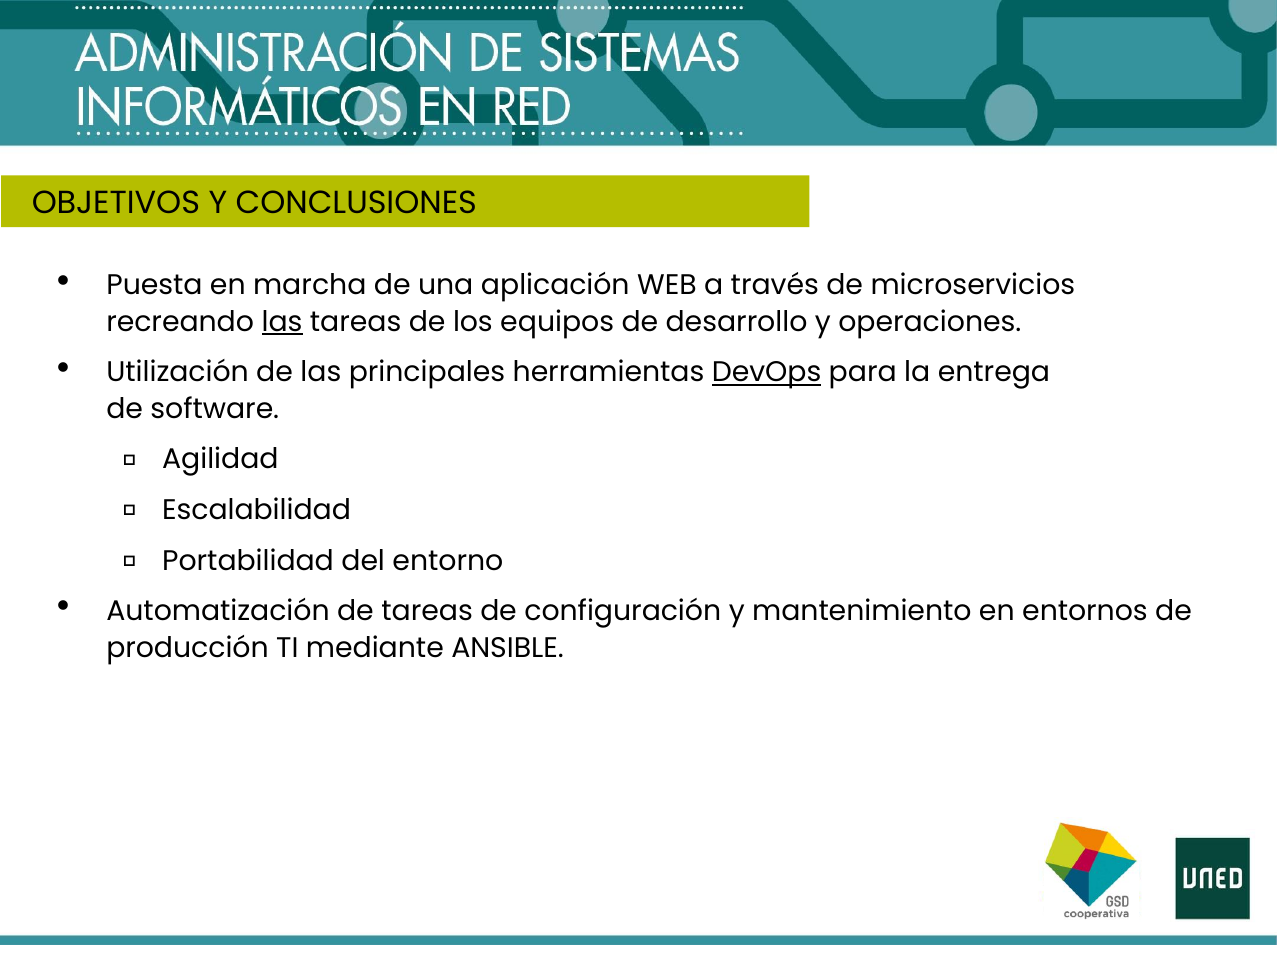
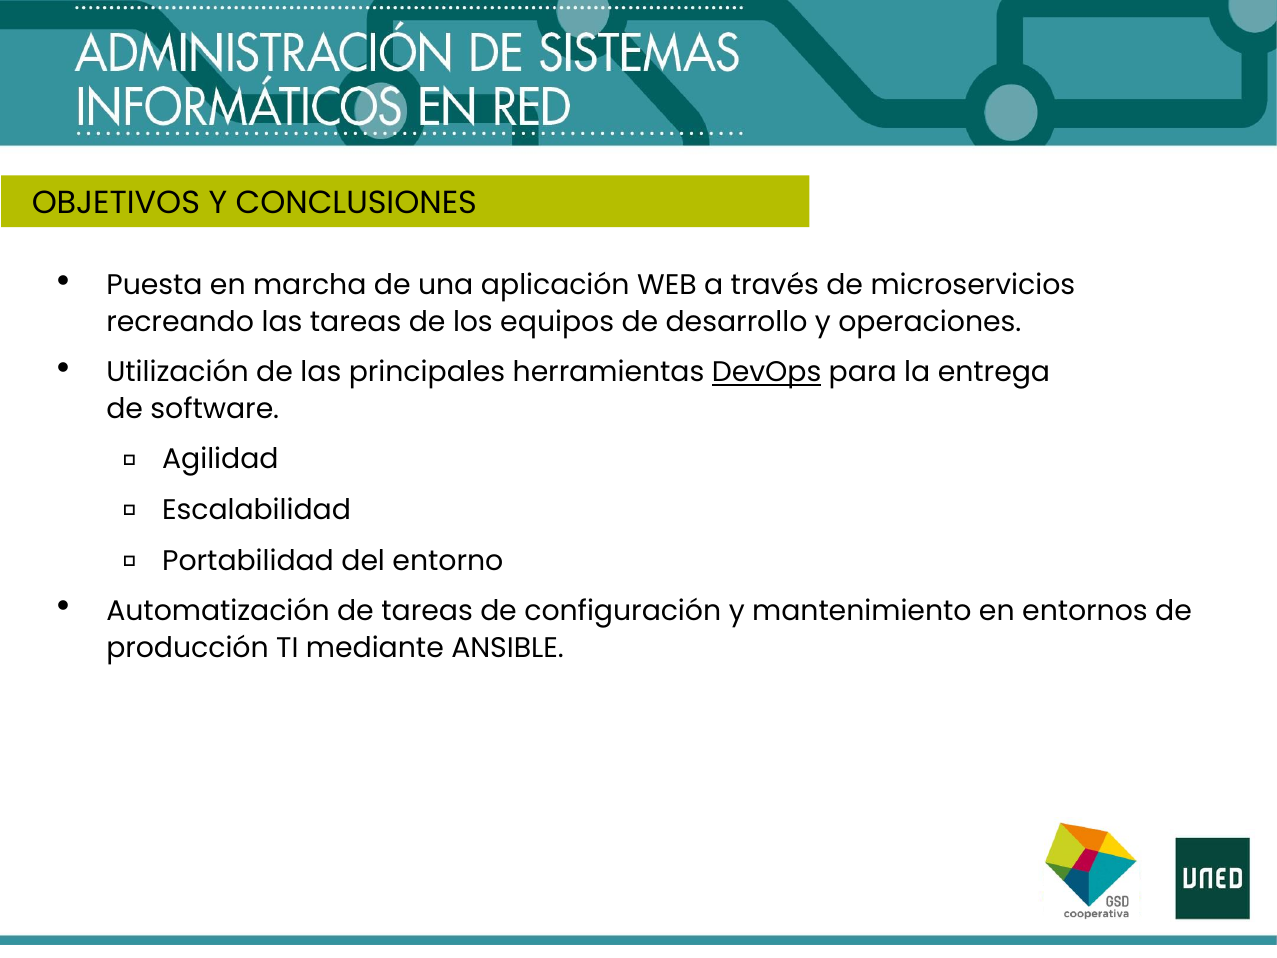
las at (282, 322) underline: present -> none
